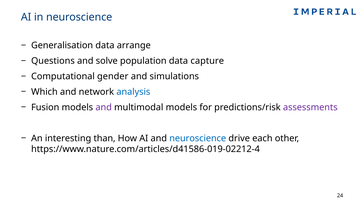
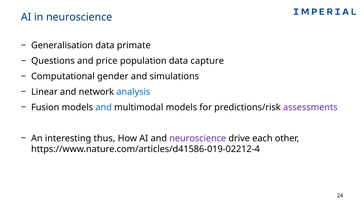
arrange: arrange -> primate
solve: solve -> price
Which: Which -> Linear
and at (104, 107) colour: purple -> blue
than: than -> thus
neuroscience at (198, 138) colour: blue -> purple
